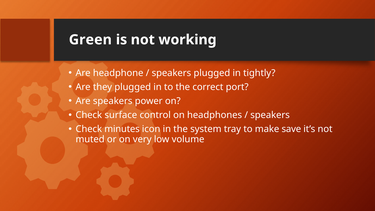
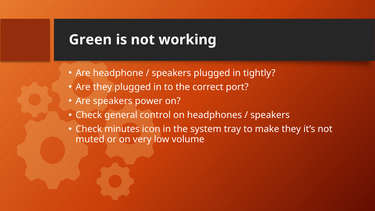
surface: surface -> general
make save: save -> they
